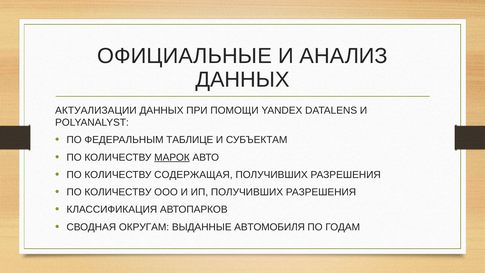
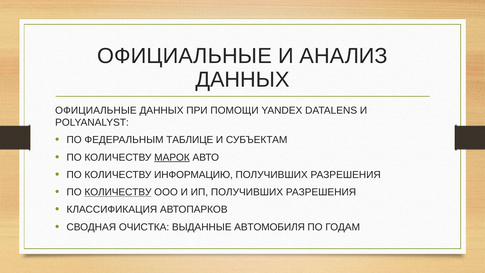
АКТУАЛИЗАЦИИ at (96, 110): АКТУАЛИЗАЦИИ -> ОФИЦИАЛЬНЫЕ
СОДЕРЖАЩАЯ: СОДЕРЖАЩАЯ -> ИНФОРМАЦИЮ
КОЛИЧЕСТВУ at (118, 192) underline: none -> present
ОКРУГАМ: ОКРУГАМ -> ОЧИСТКА
